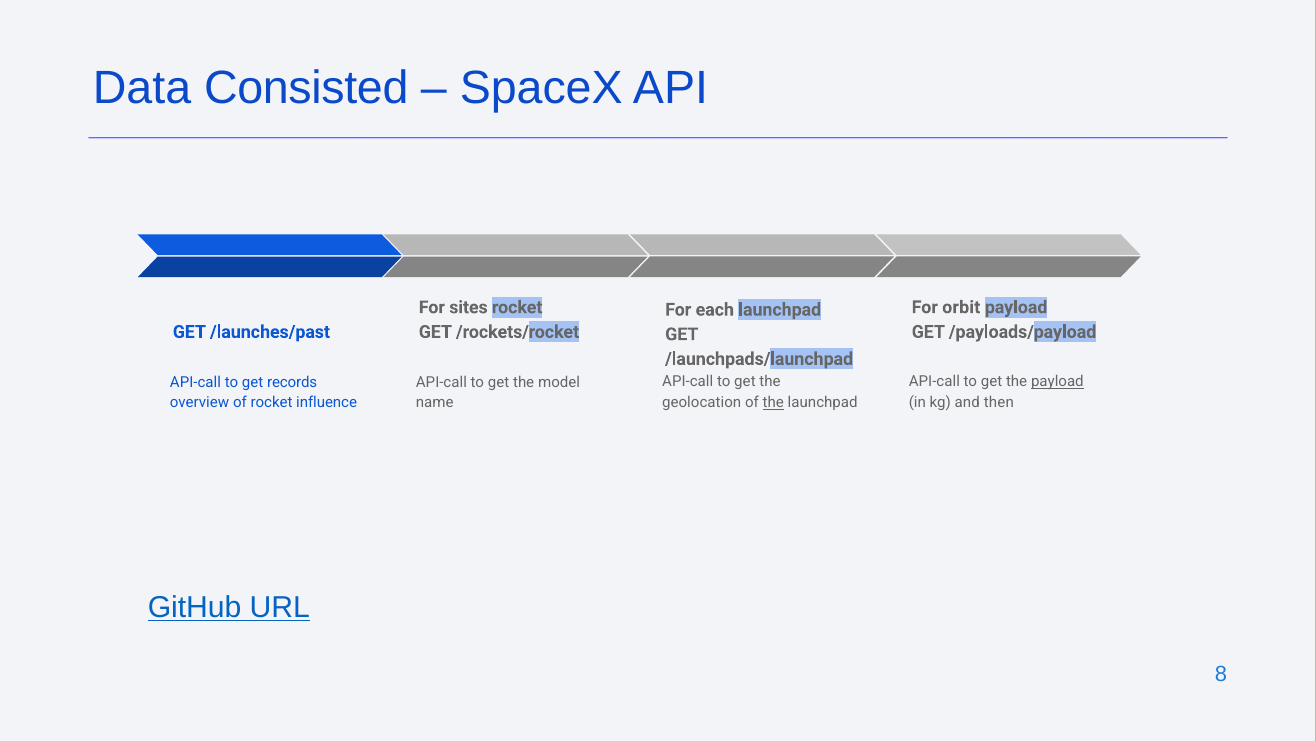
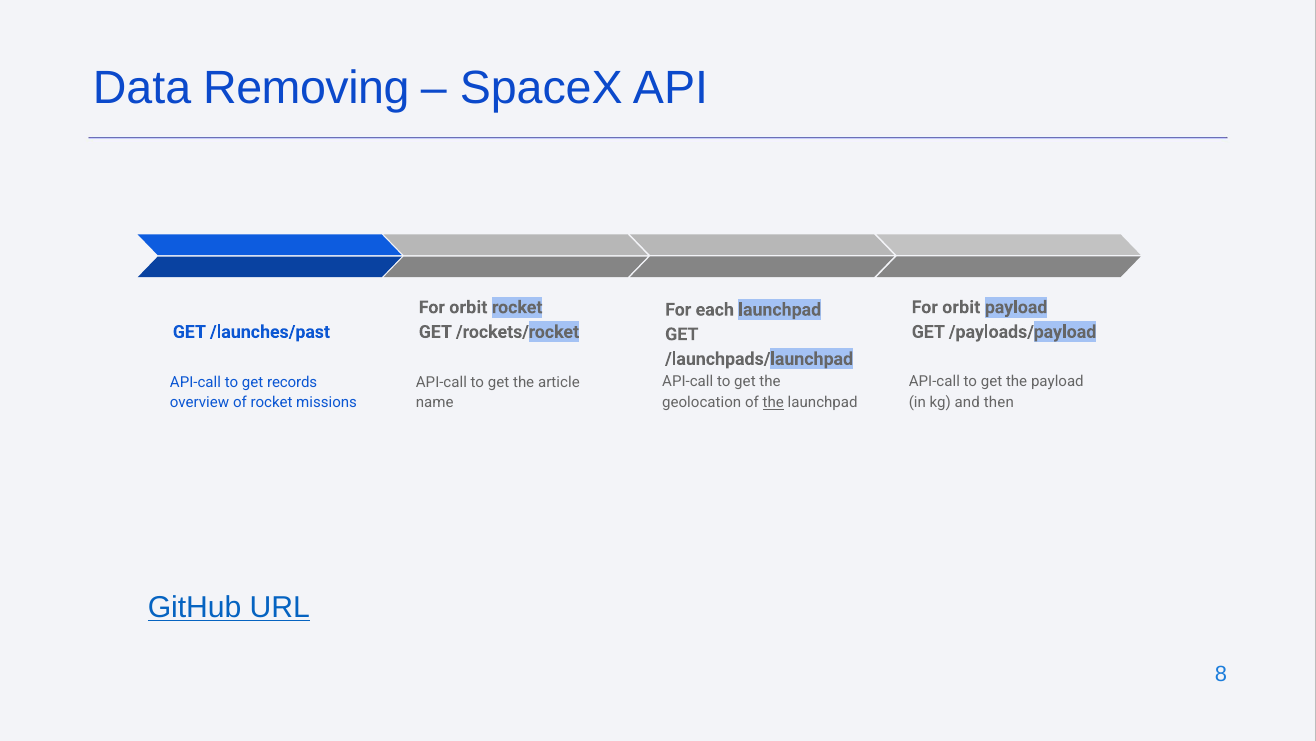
Consisted: Consisted -> Removing
sites at (468, 307): sites -> orbit
payload at (1057, 382) underline: present -> none
model: model -> article
influence: influence -> missions
